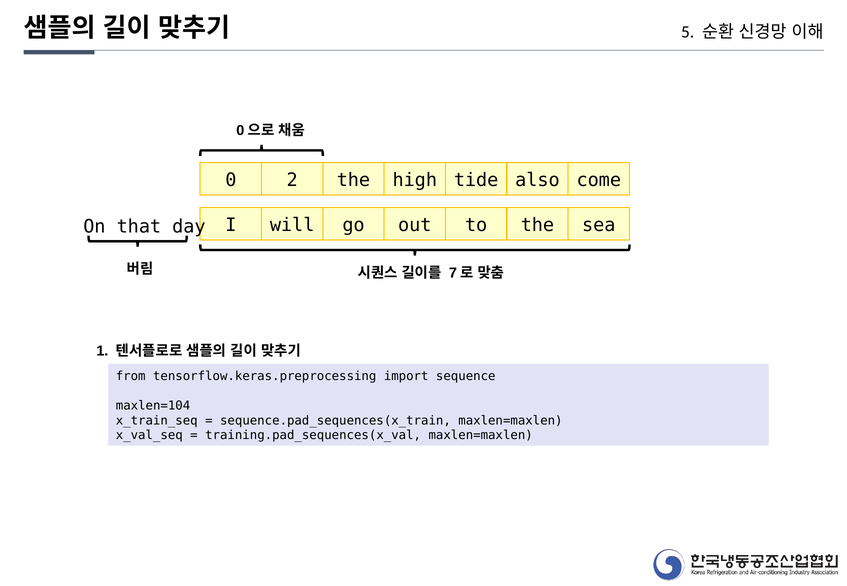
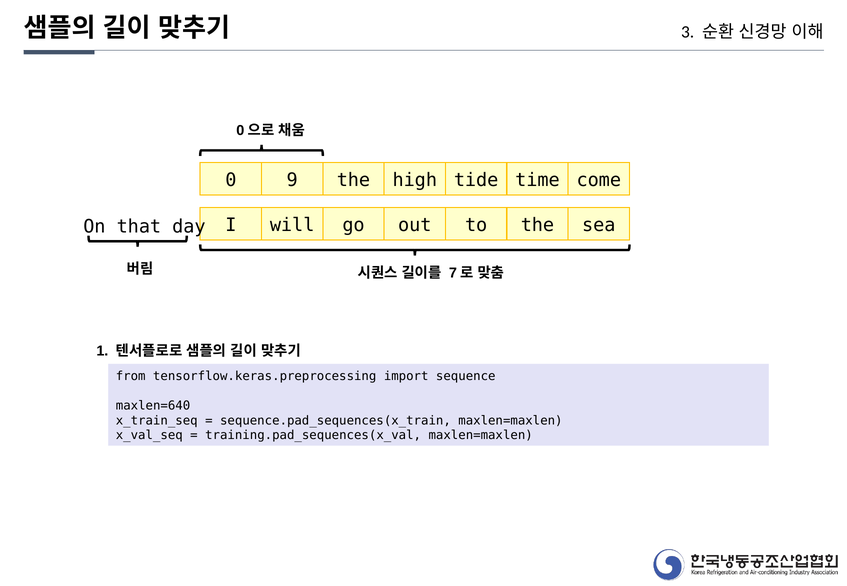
5: 5 -> 3
2: 2 -> 9
also: also -> time
maxlen=104: maxlen=104 -> maxlen=640
